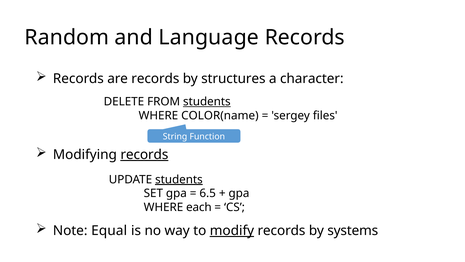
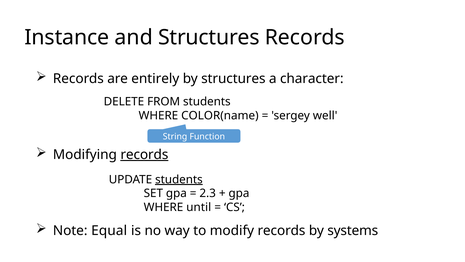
Random: Random -> Instance
and Language: Language -> Structures
are records: records -> entirely
students at (207, 101) underline: present -> none
files: files -> well
6.5: 6.5 -> 2.3
each: each -> until
modify underline: present -> none
